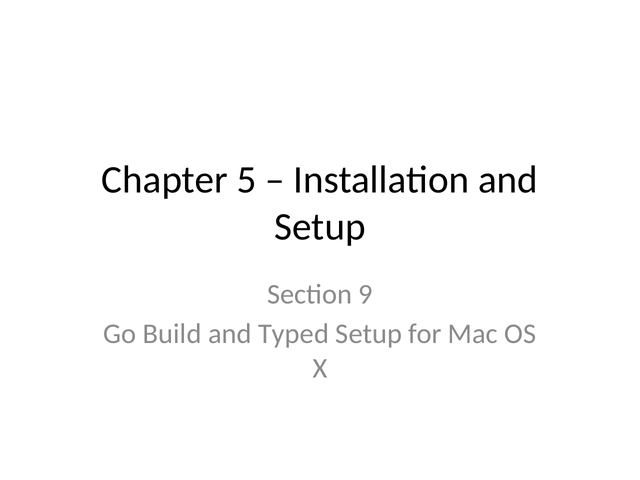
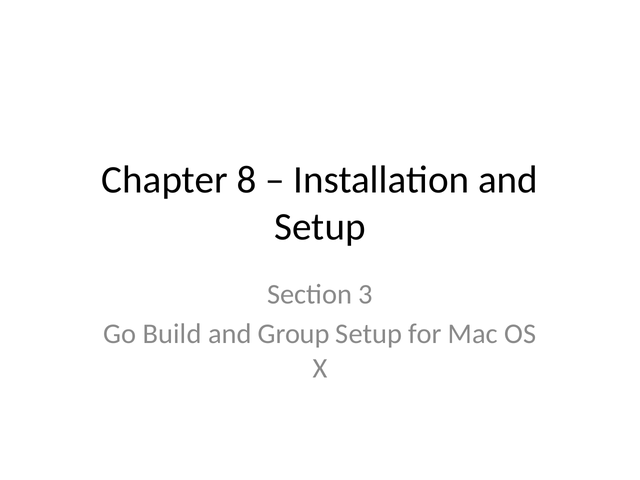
5: 5 -> 8
9: 9 -> 3
Typed: Typed -> Group
